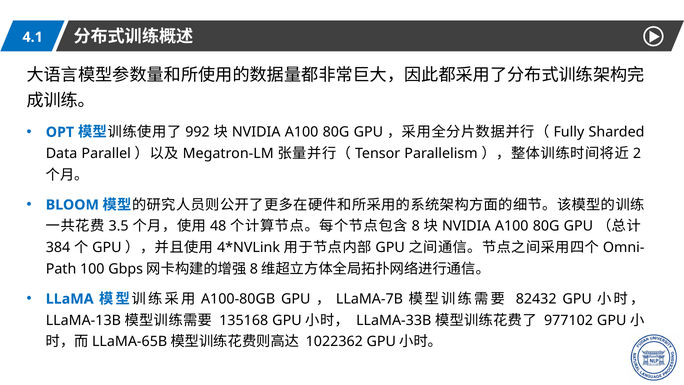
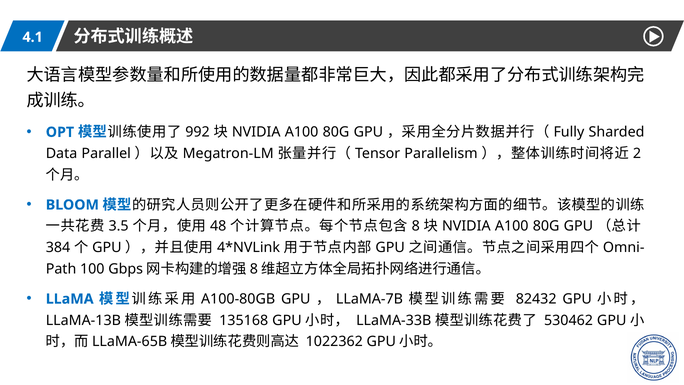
977102: 977102 -> 530462
